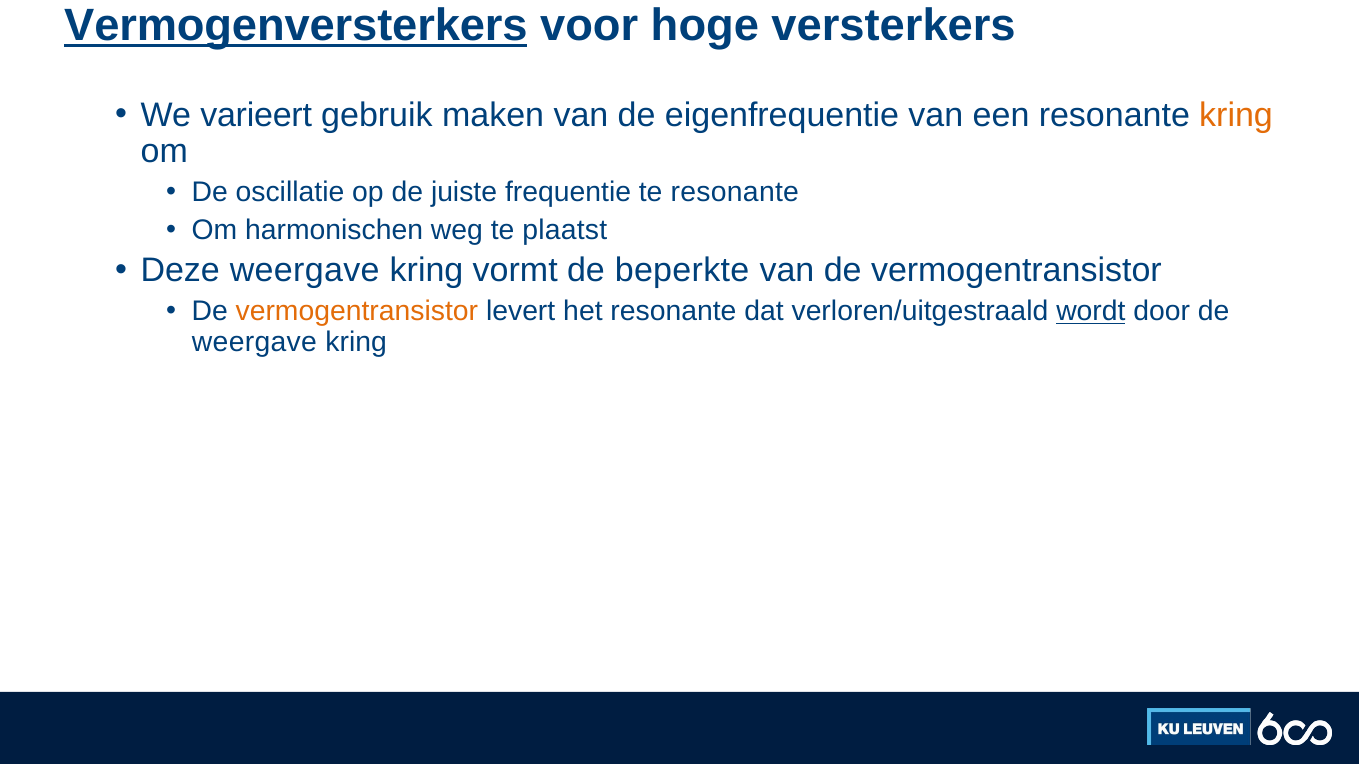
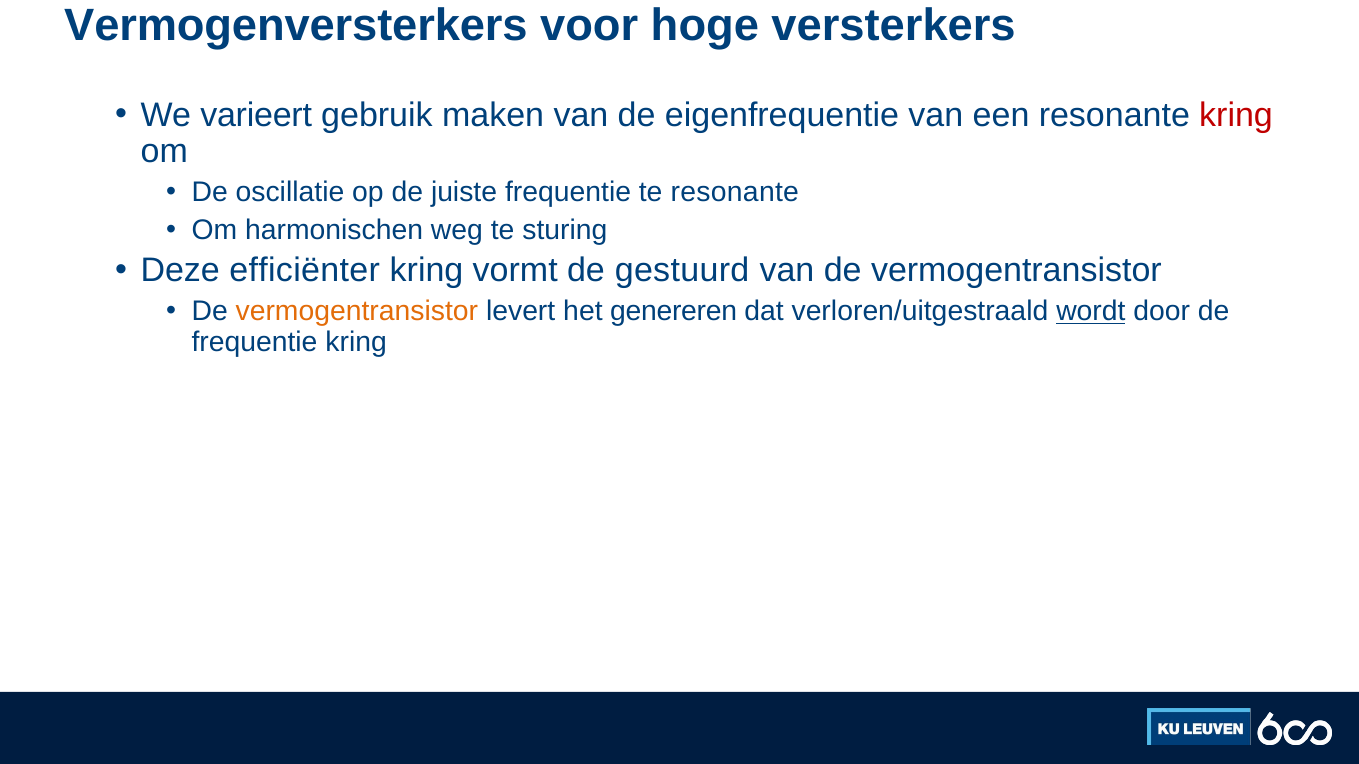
Vermogenversterkers underline: present -> none
kring at (1236, 115) colour: orange -> red
plaatst: plaatst -> sturing
Deze weergave: weergave -> efficiënter
beperkte: beperkte -> gestuurd
het resonante: resonante -> genereren
weergave at (254, 342): weergave -> frequentie
